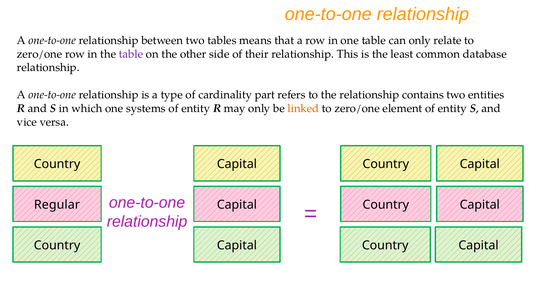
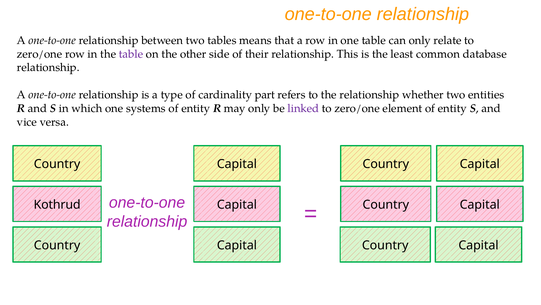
contains: contains -> whether
linked colour: orange -> purple
Regular: Regular -> Kothrud
